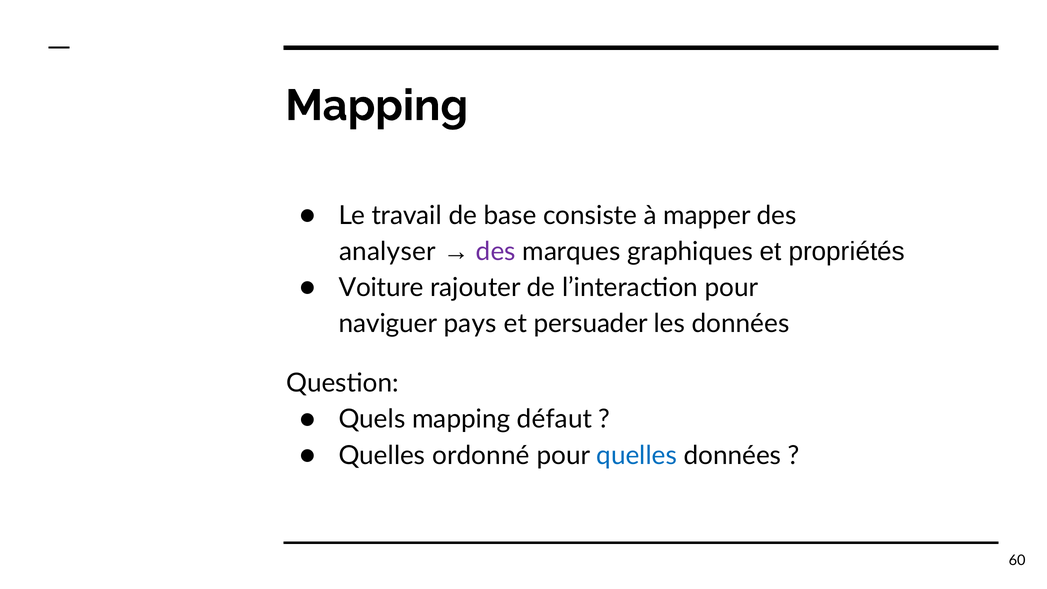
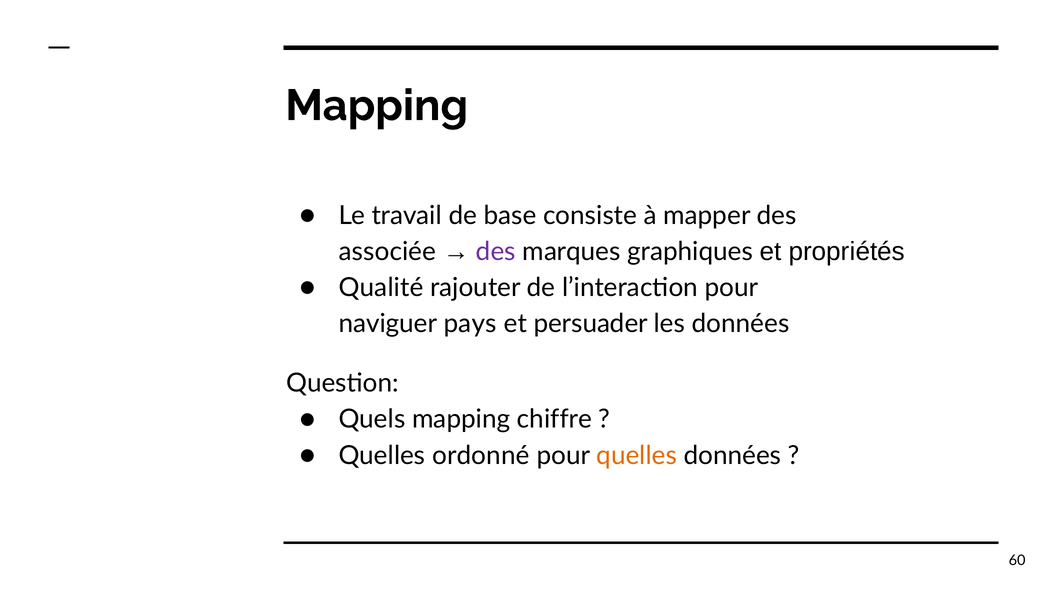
analyser: analyser -> associée
Voiture: Voiture -> Qualité
défaut: défaut -> chiffre
quelles at (637, 455) colour: blue -> orange
